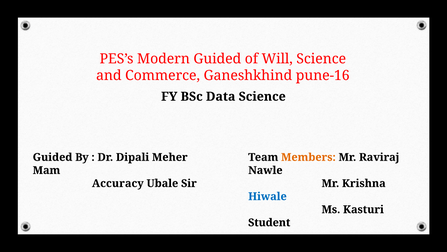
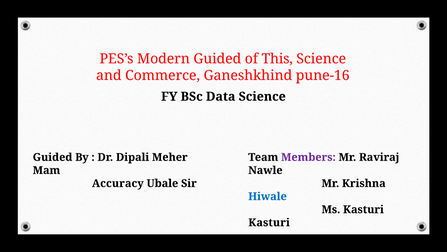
Will: Will -> This
Members colour: orange -> purple
Student at (269, 222): Student -> Kasturi
